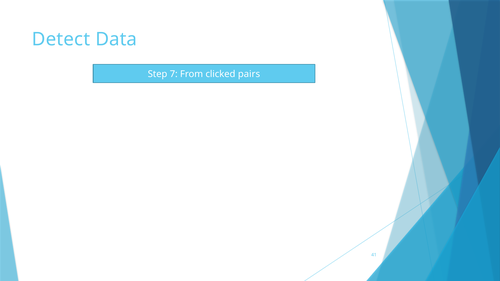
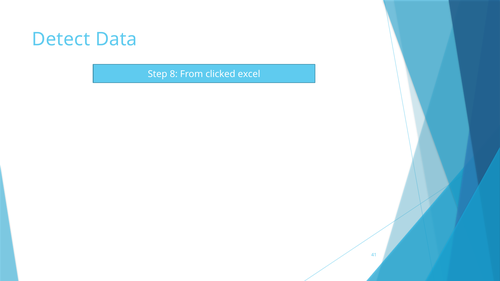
7: 7 -> 8
pairs: pairs -> excel
